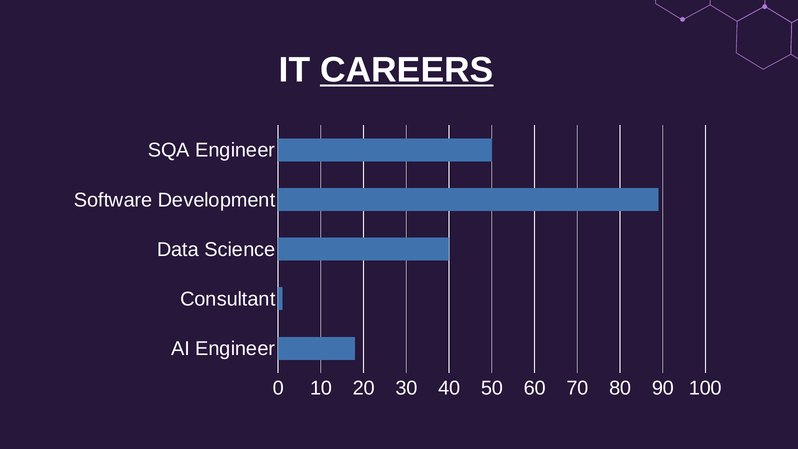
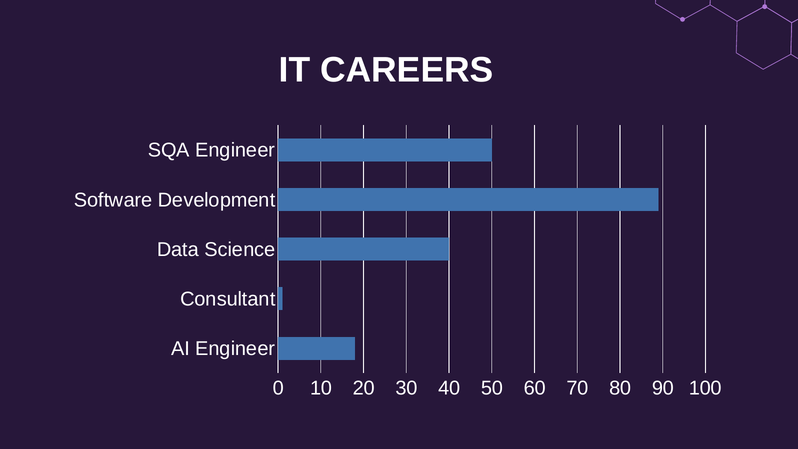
CAREERS underline: present -> none
